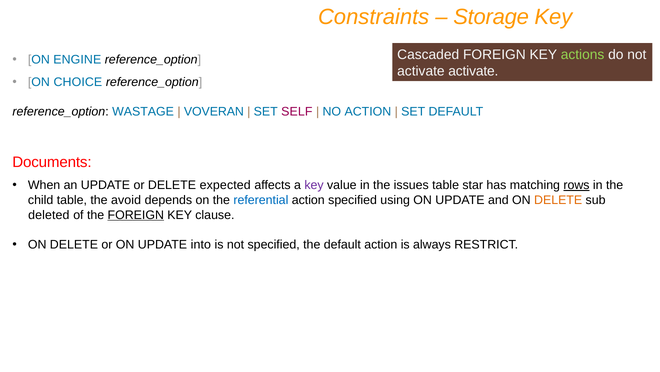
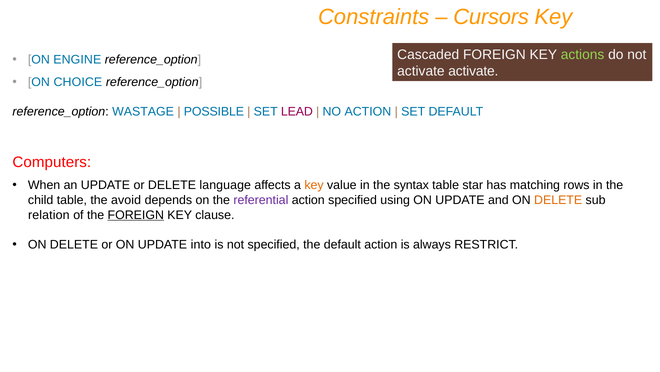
Storage: Storage -> Cursors
VOVERAN: VOVERAN -> POSSIBLE
SELF: SELF -> LEAD
Documents: Documents -> Computers
expected: expected -> language
key at (314, 185) colour: purple -> orange
issues: issues -> syntax
rows underline: present -> none
referential colour: blue -> purple
deleted: deleted -> relation
